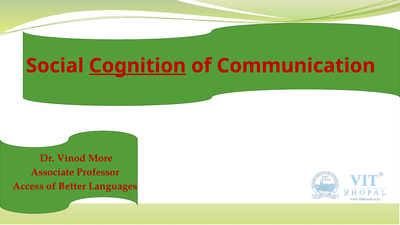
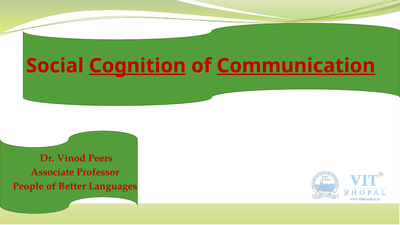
Communication underline: none -> present
More: More -> Peers
Access: Access -> People
